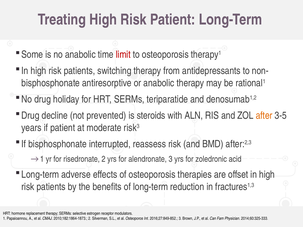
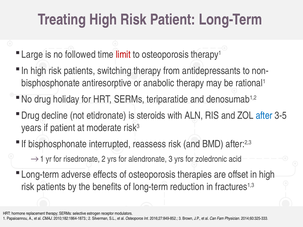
Some: Some -> Large
no anabolic: anabolic -> followed
prevented: prevented -> etidronate
after colour: orange -> blue
